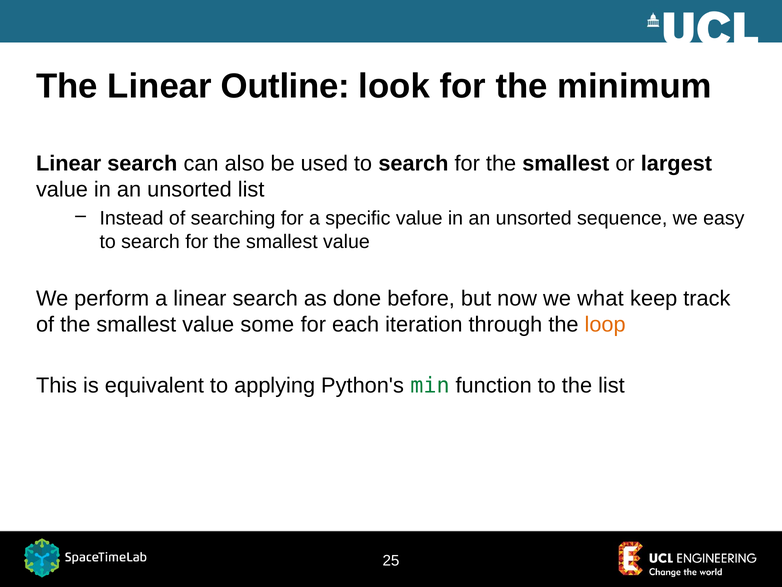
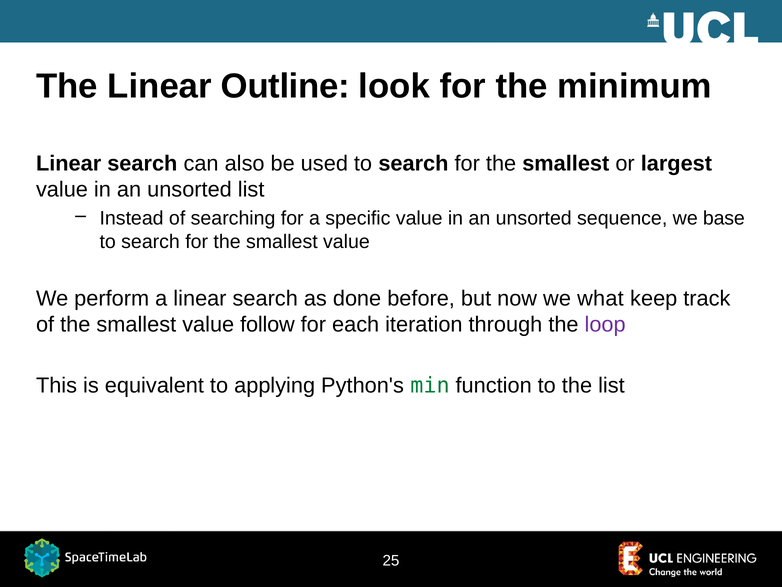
easy: easy -> base
some: some -> follow
loop colour: orange -> purple
